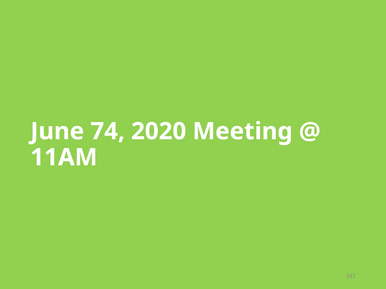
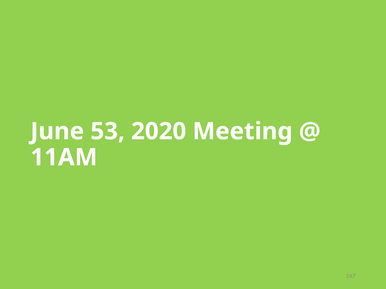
74: 74 -> 53
